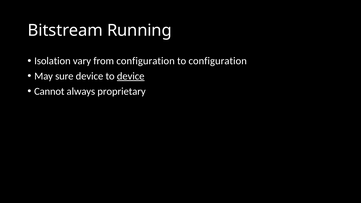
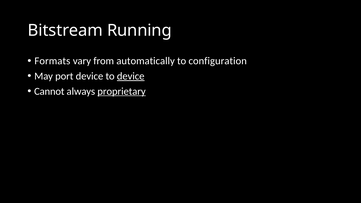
Isolation: Isolation -> Formats
from configuration: configuration -> automatically
sure: sure -> port
proprietary underline: none -> present
